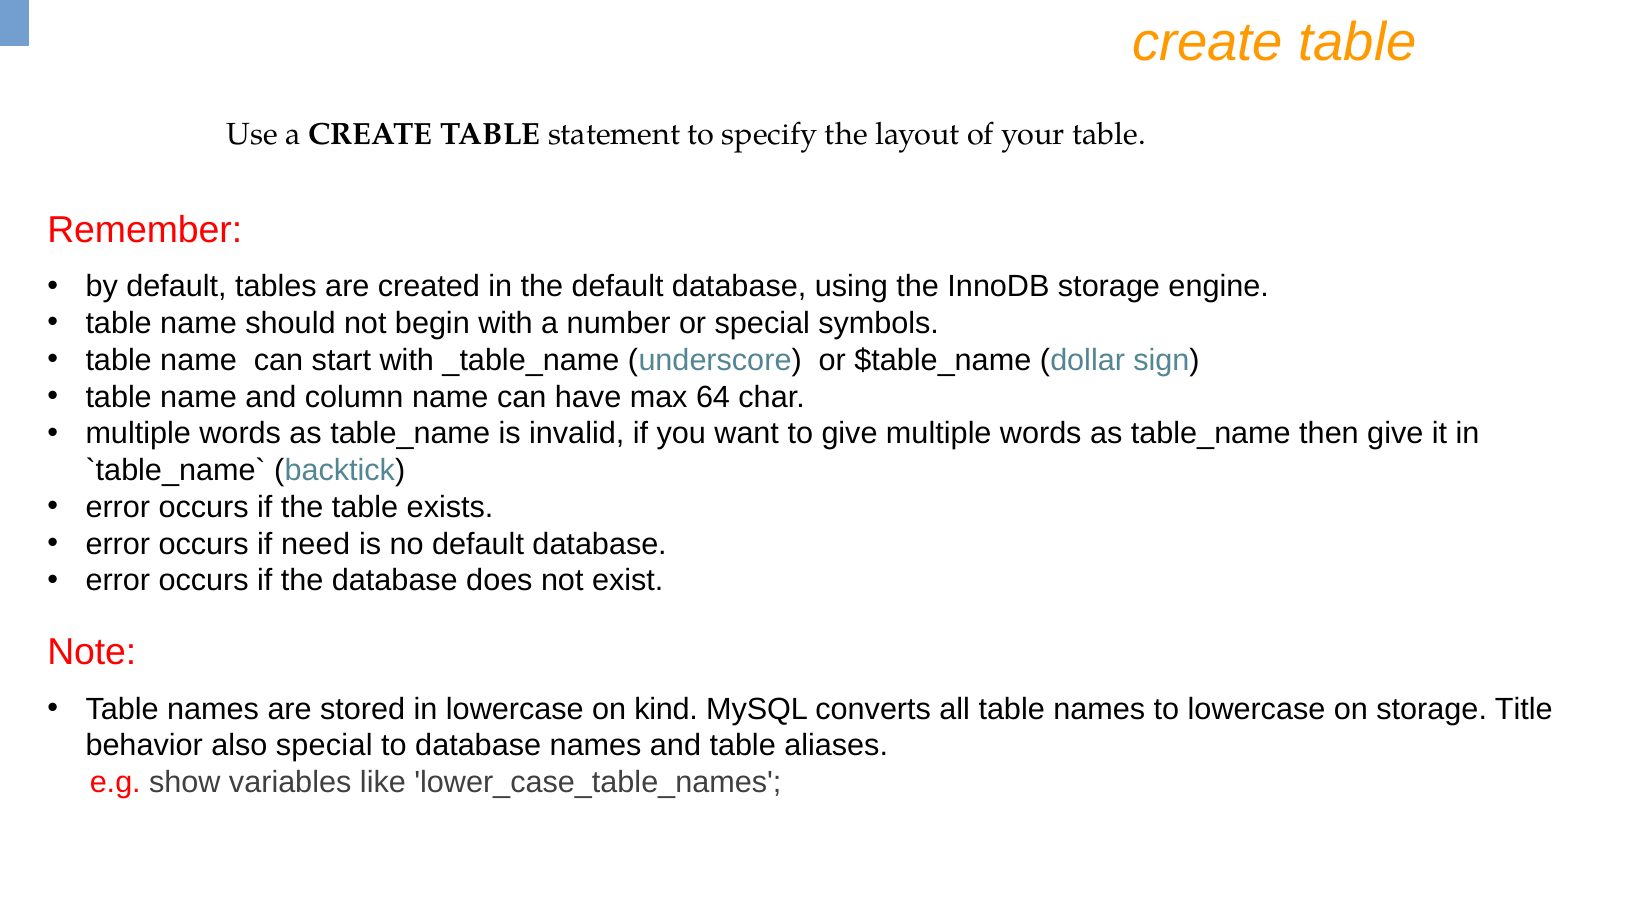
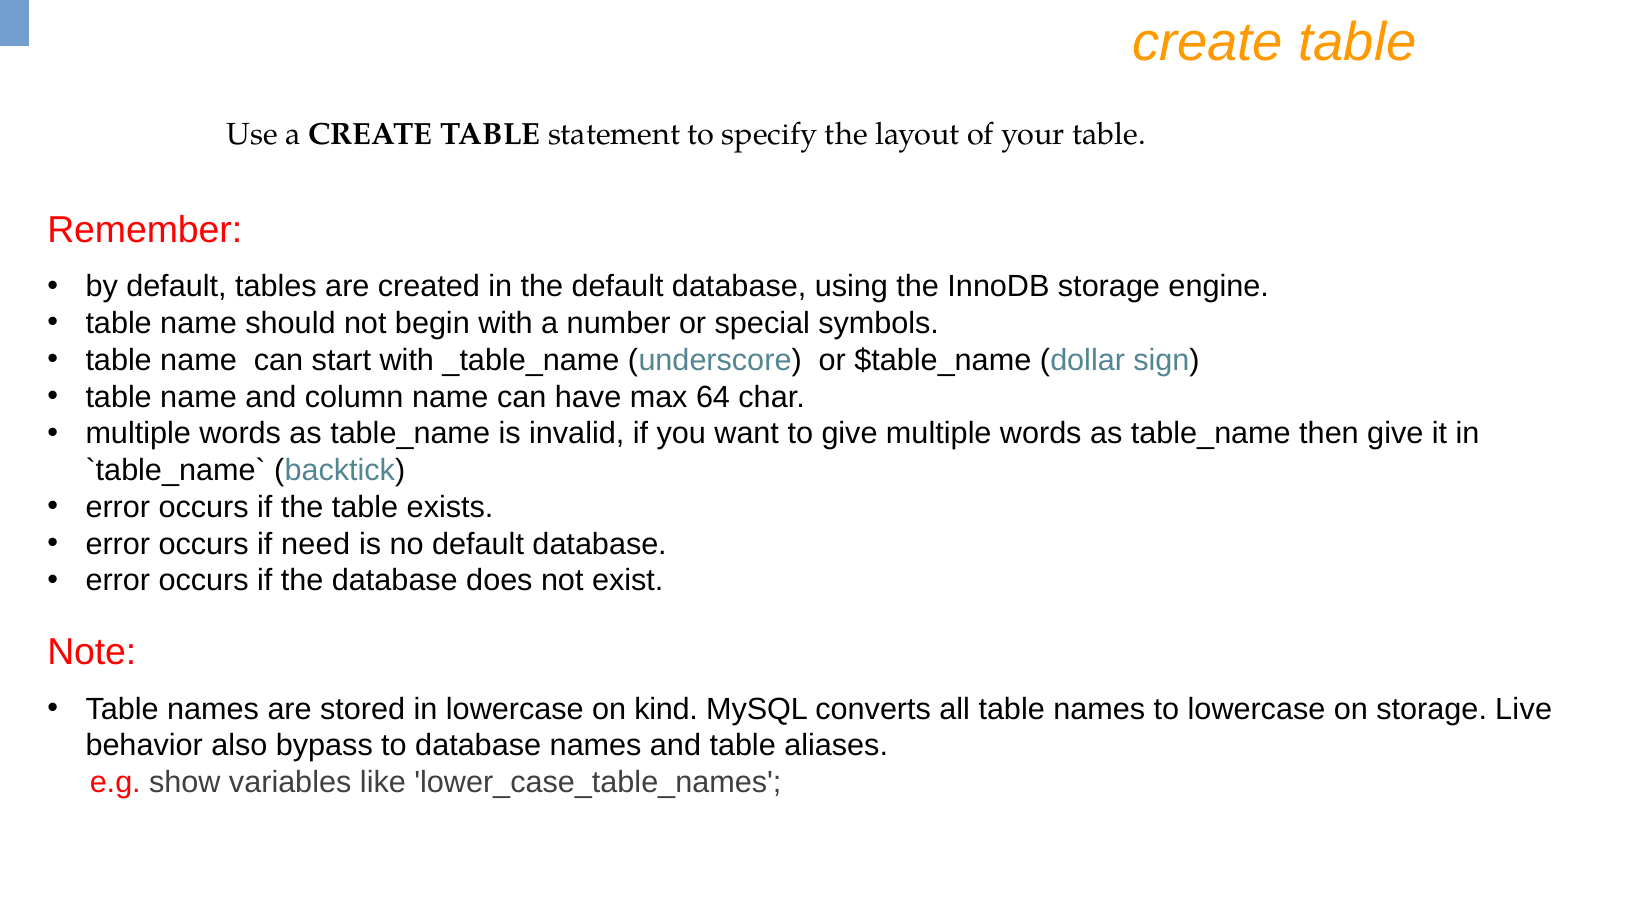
Title: Title -> Live
also special: special -> bypass
